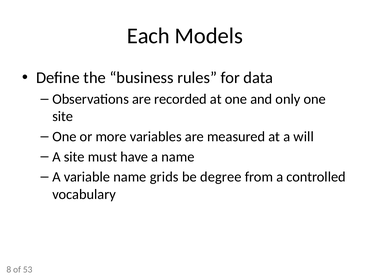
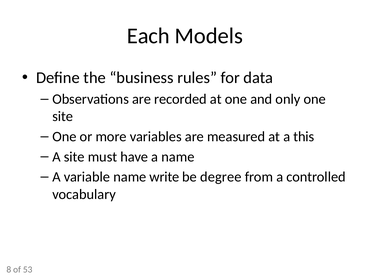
will: will -> this
grids: grids -> write
